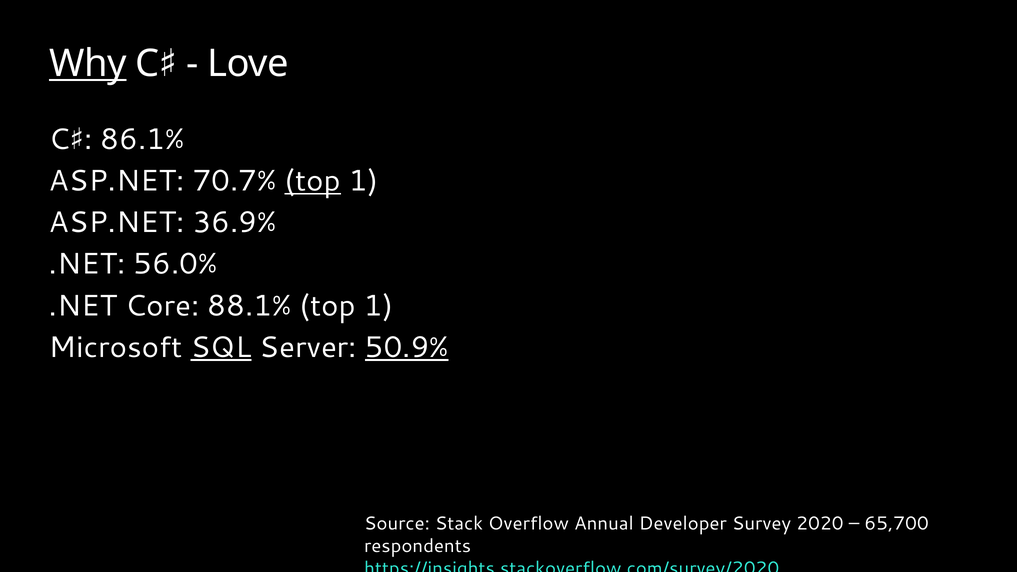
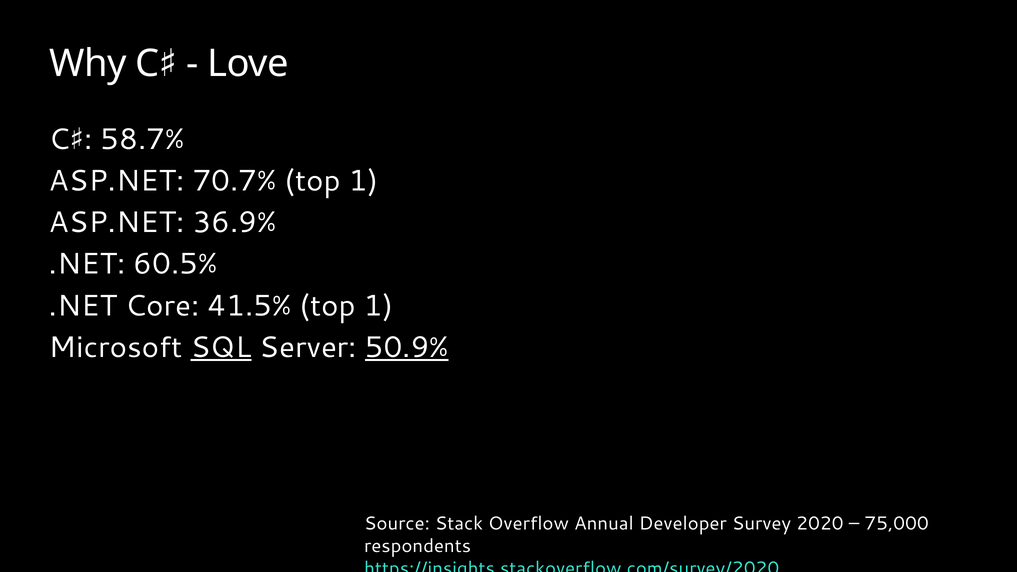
Why underline: present -> none
86.1%: 86.1% -> 58.7%
top at (313, 181) underline: present -> none
56.0%: 56.0% -> 60.5%
88.1%: 88.1% -> 41.5%
65,700: 65,700 -> 75,000
